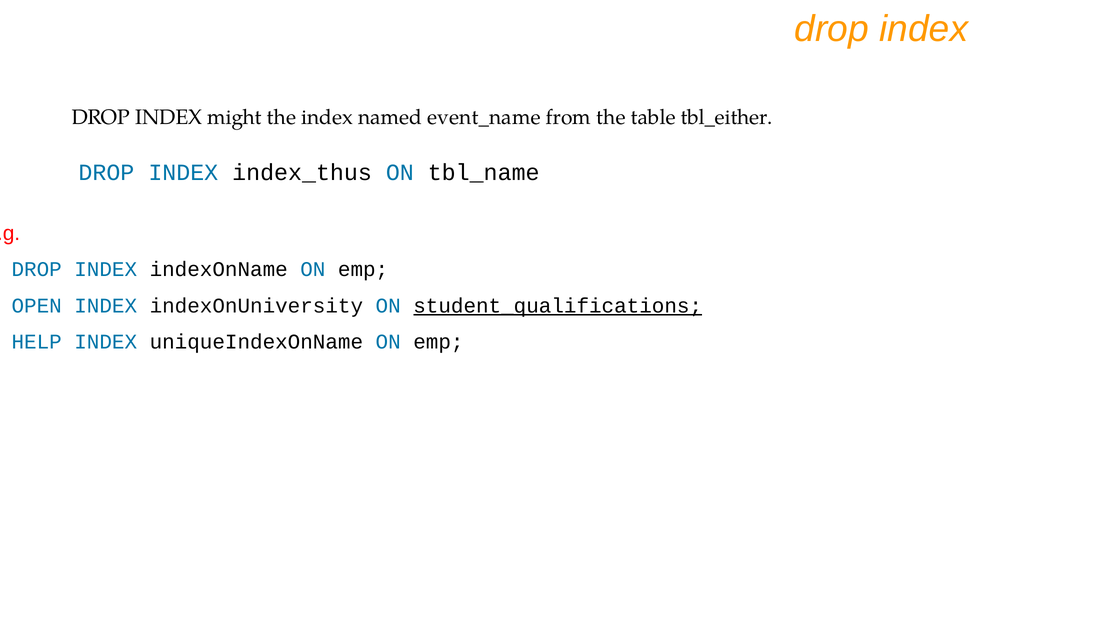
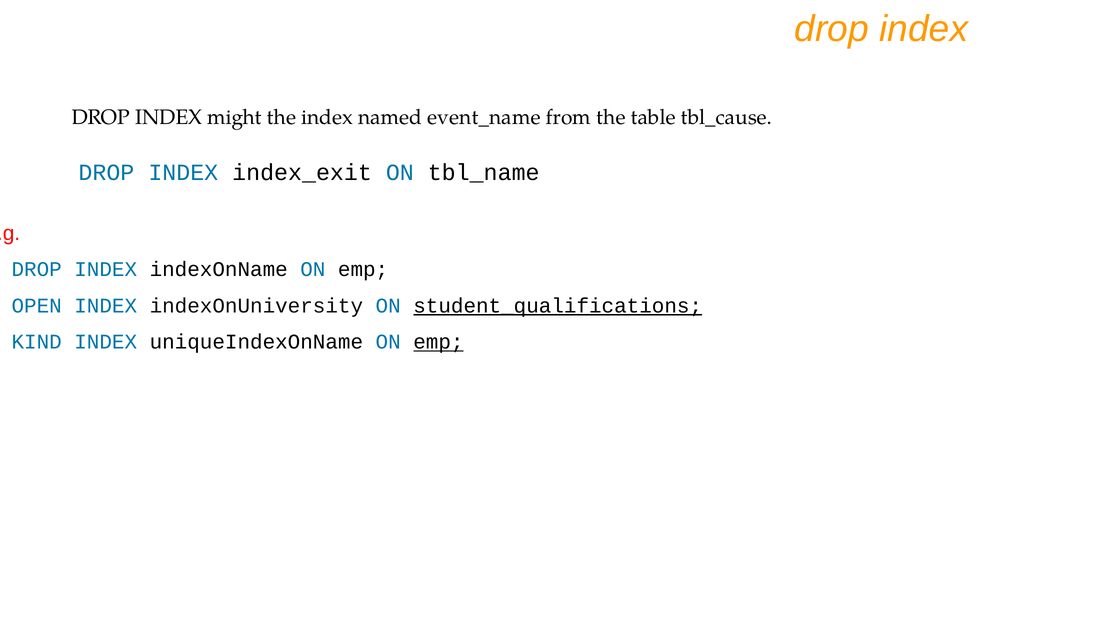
tbl_either: tbl_either -> tbl_cause
index_thus: index_thus -> index_exit
HELP: HELP -> KIND
emp at (438, 342) underline: none -> present
